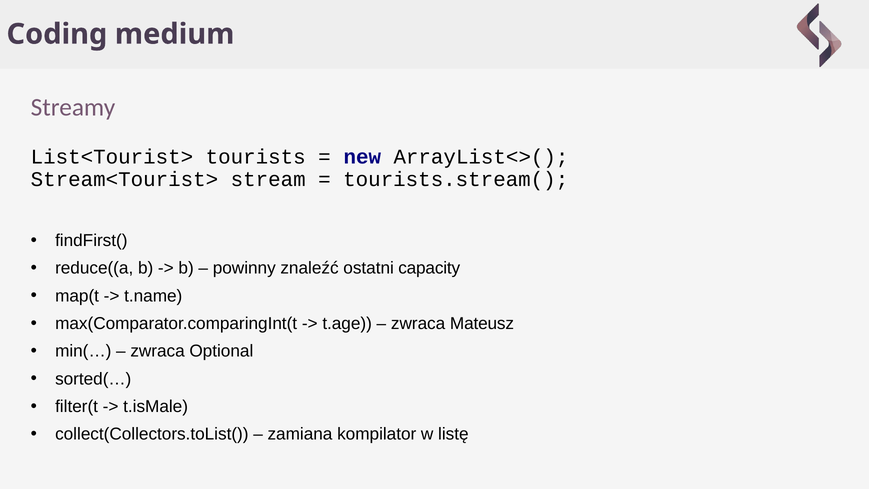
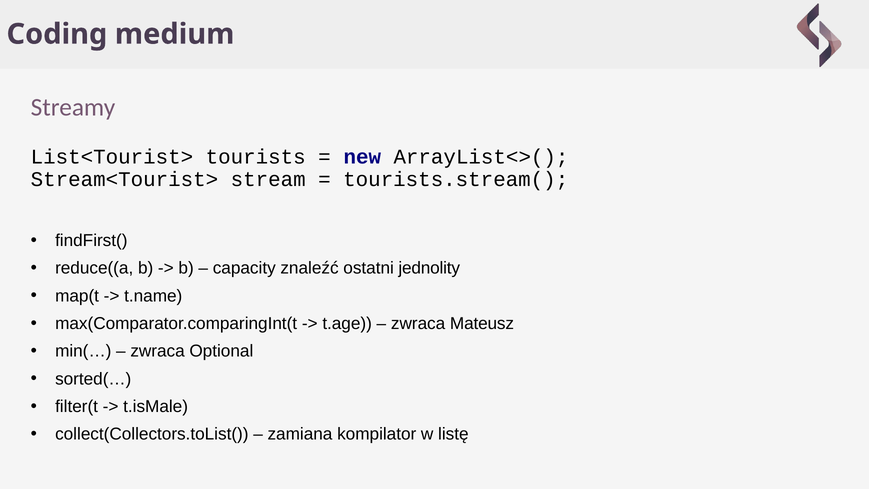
powinny: powinny -> capacity
capacity: capacity -> jednolity
